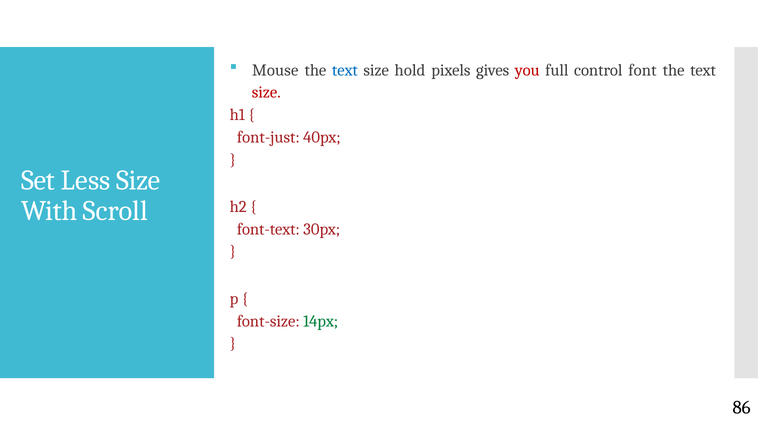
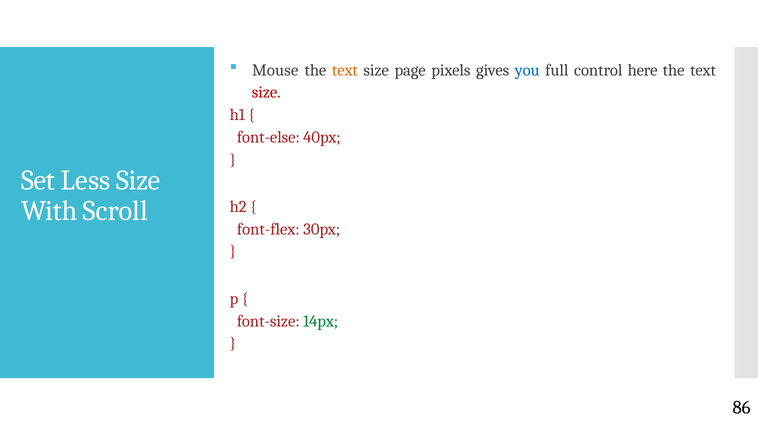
text at (345, 70) colour: blue -> orange
hold: hold -> page
you colour: red -> blue
font: font -> here
font-just: font-just -> font-else
font-text: font-text -> font-flex
